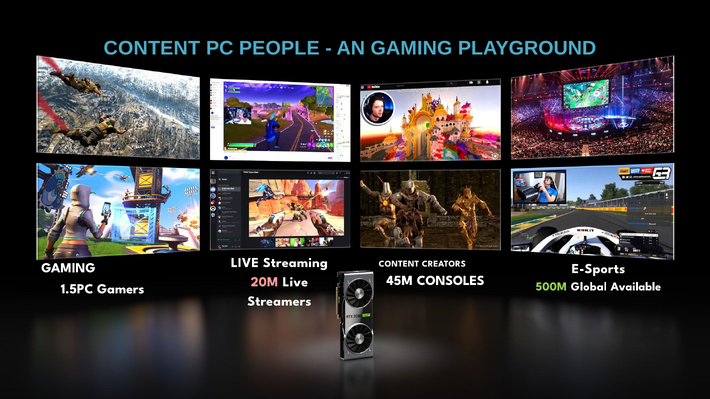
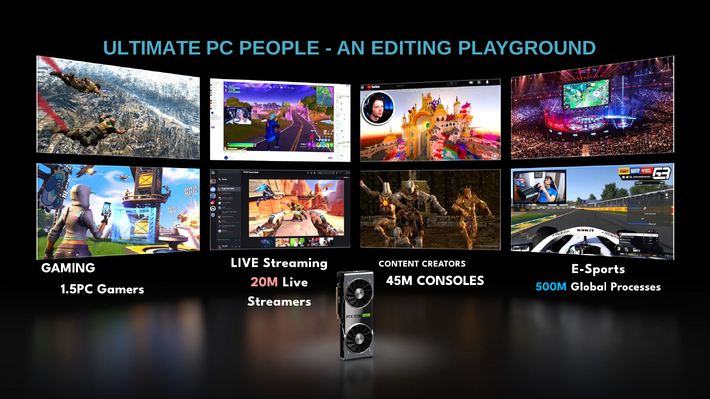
CONTENT at (152, 48): CONTENT -> ULTIMATE
AN GAMING: GAMING -> EDITING
500M colour: light green -> light blue
Available: Available -> Processes
